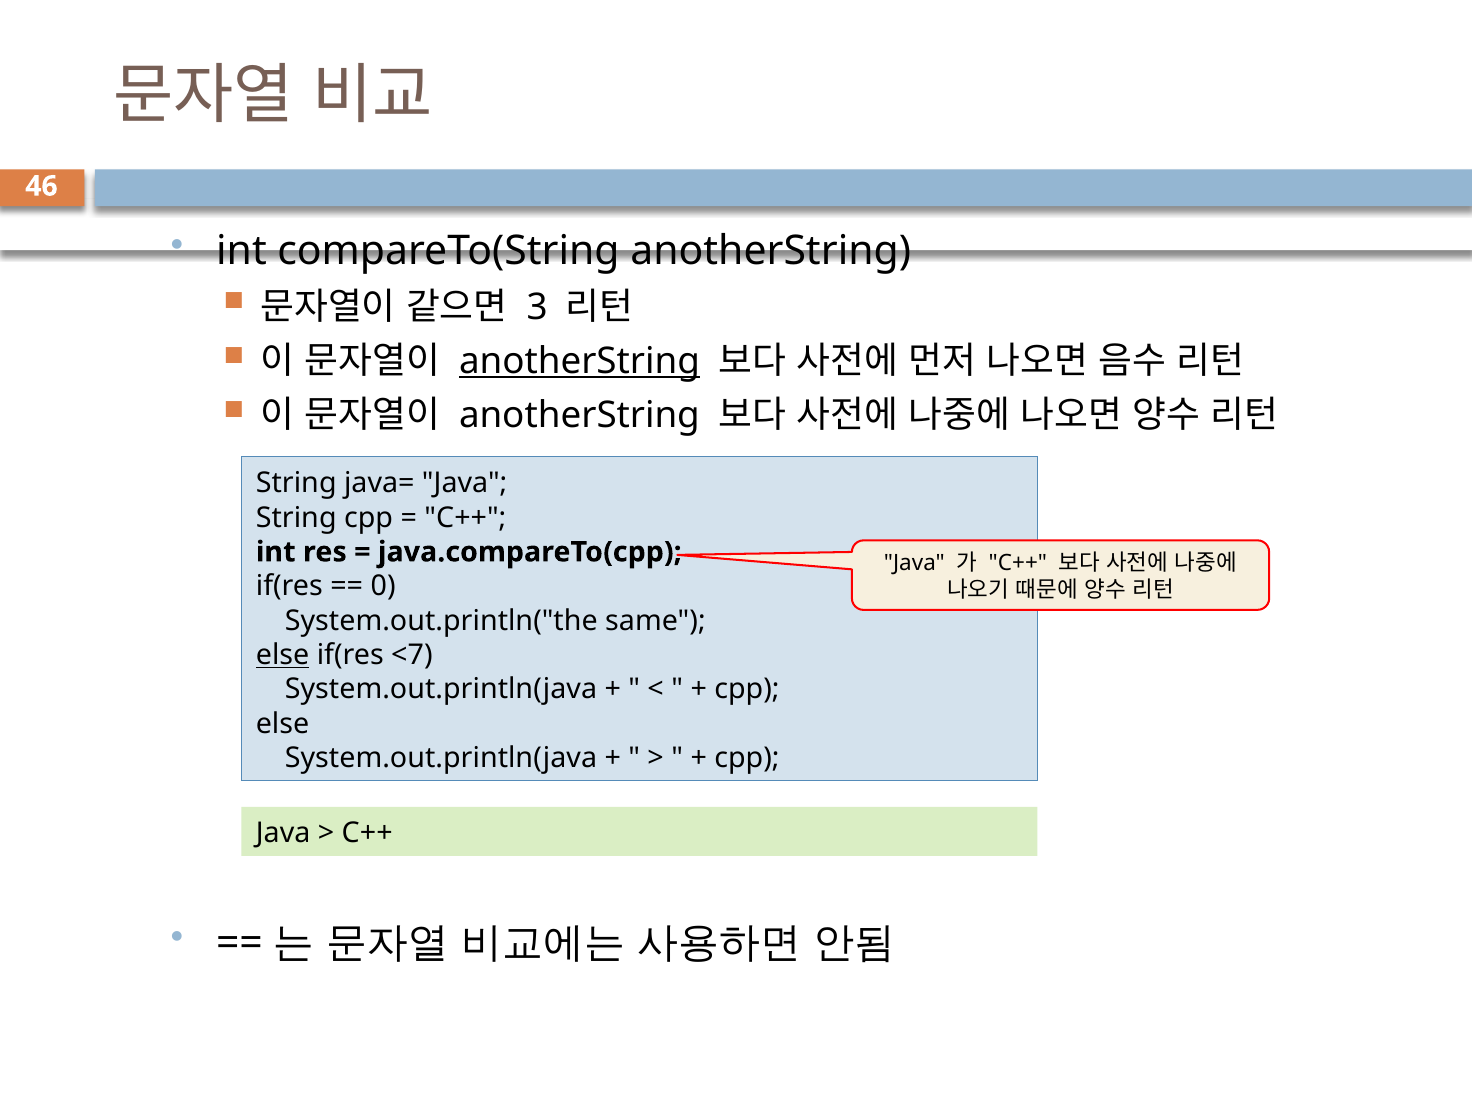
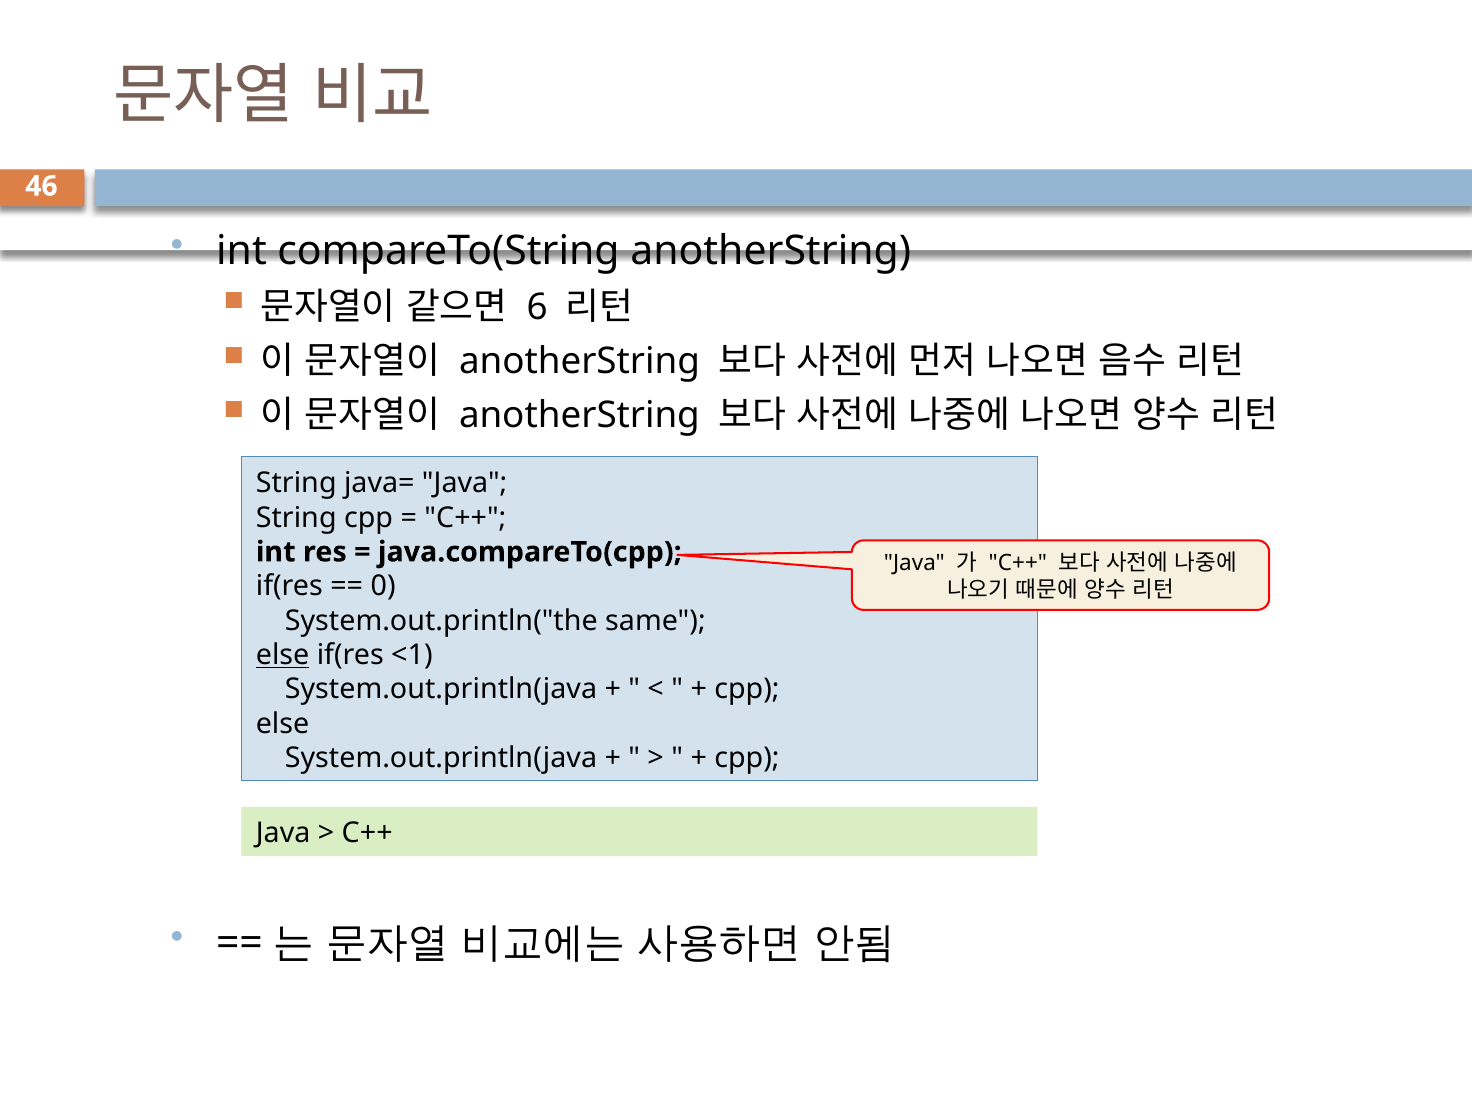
3: 3 -> 6
anotherString at (579, 361) underline: present -> none
<7: <7 -> <1
